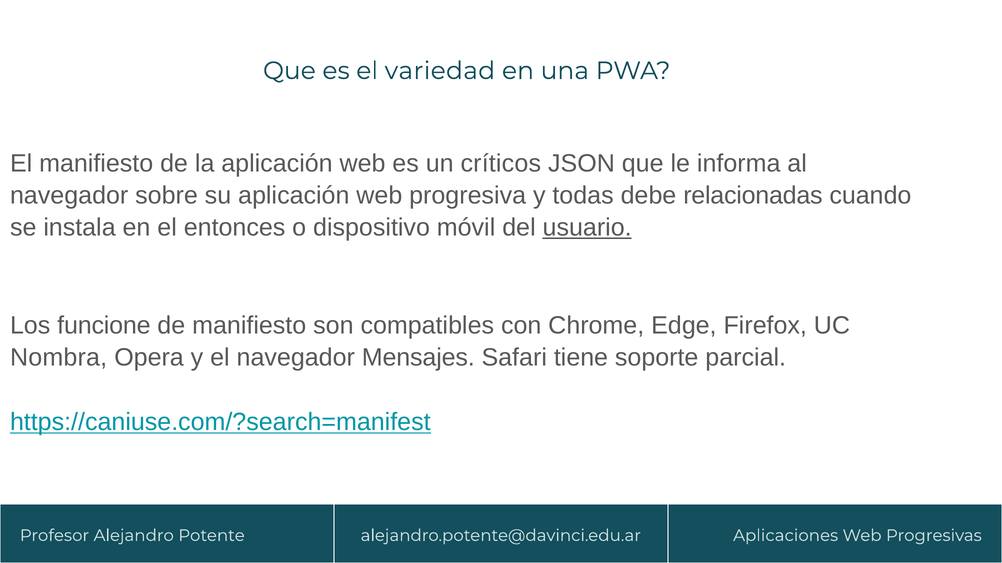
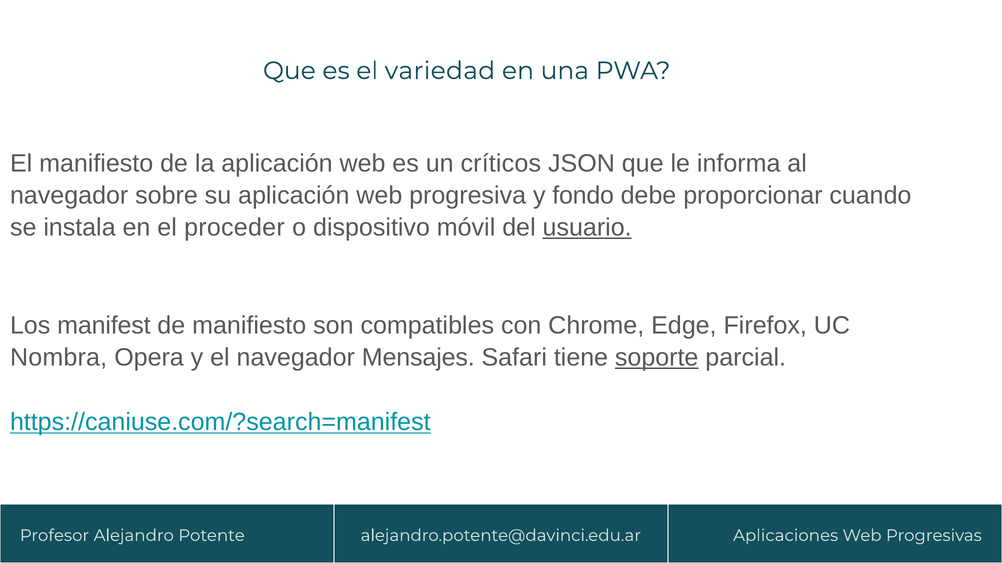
todas: todas -> fondo
relacionadas: relacionadas -> proporcionar
entonces: entonces -> proceder
funcione: funcione -> manifest
soporte underline: none -> present
